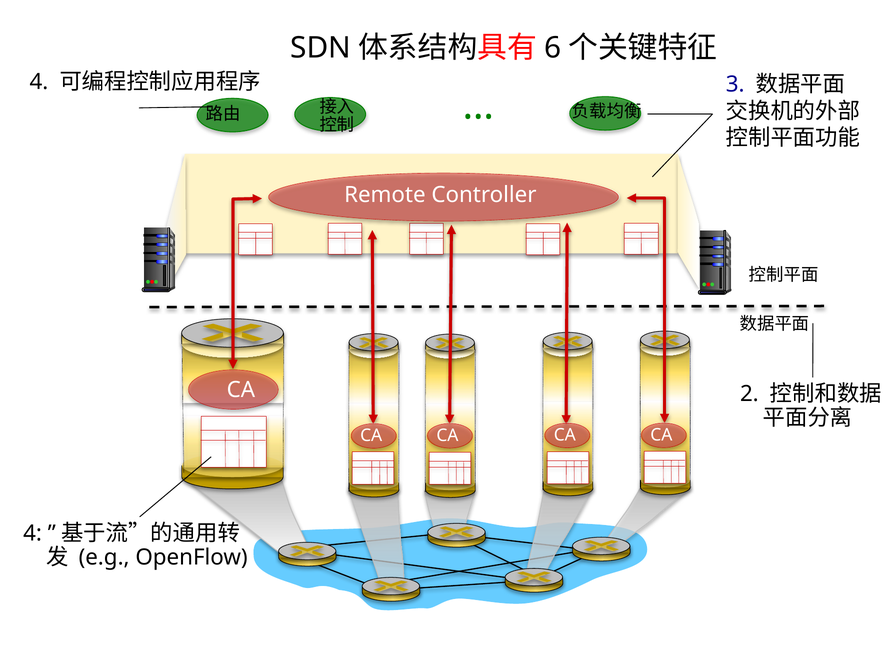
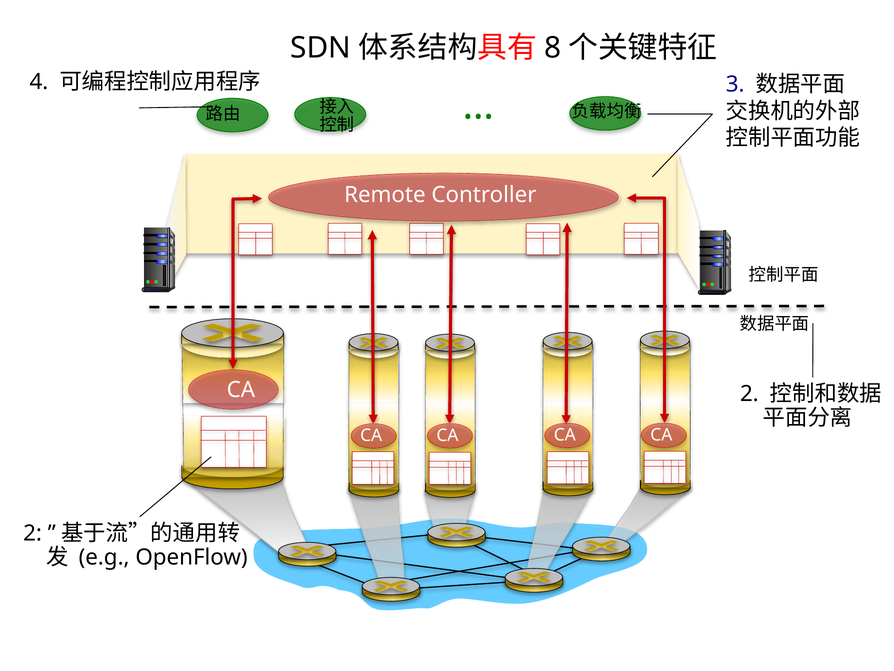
6: 6 -> 8
4 at (33, 533): 4 -> 2
